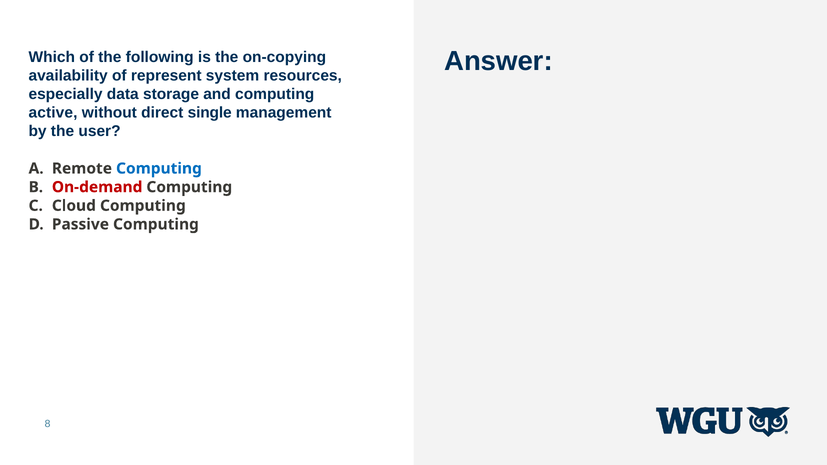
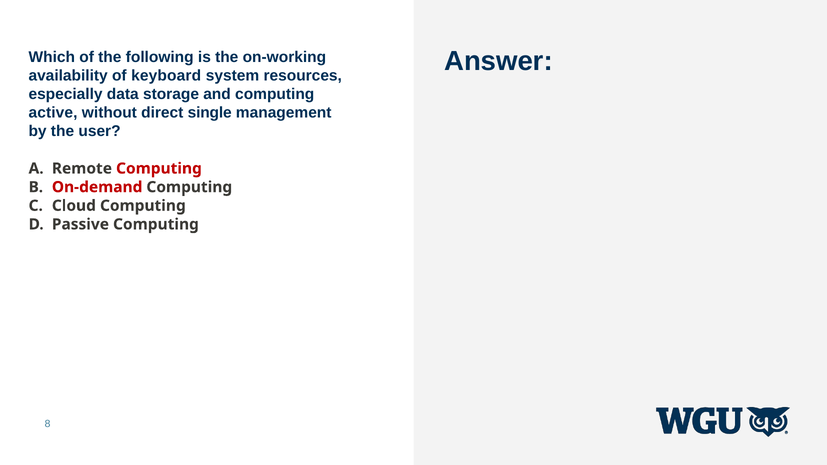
on-copying: on-copying -> on-working
represent: represent -> keyboard
Computing at (159, 169) colour: blue -> red
